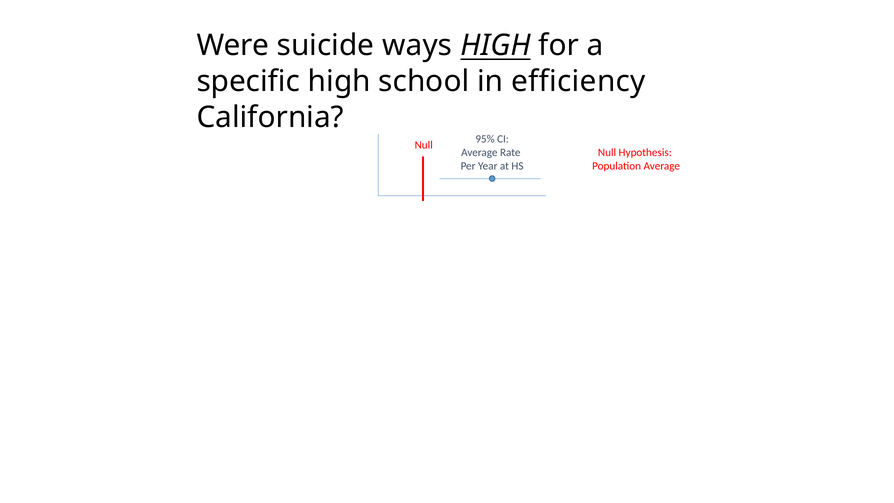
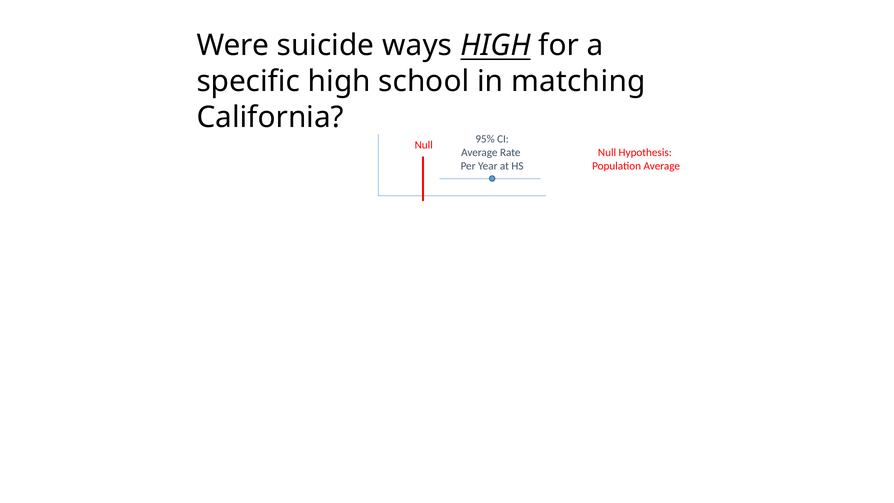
efficiency: efficiency -> matching
